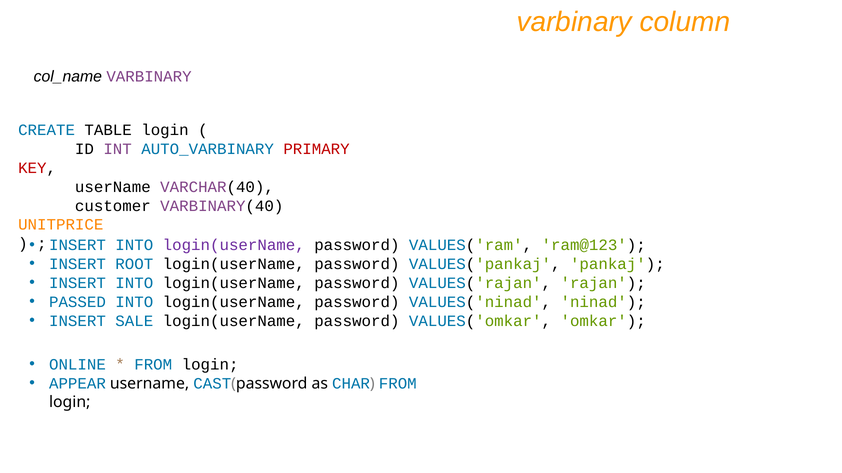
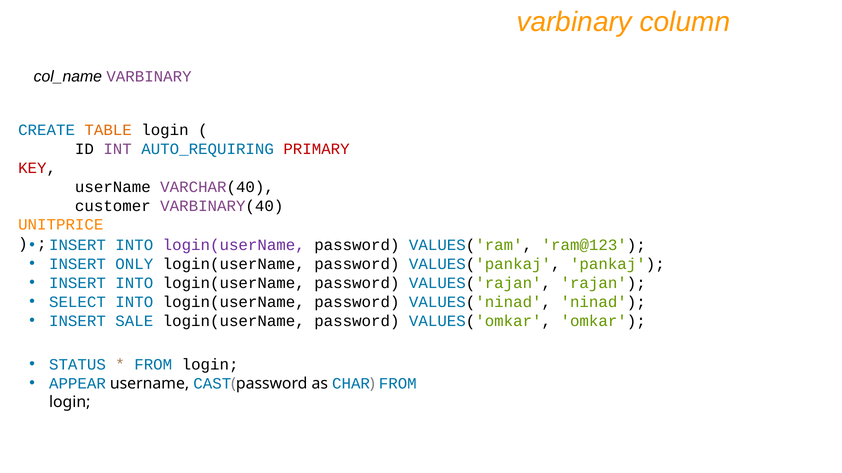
TABLE colour: black -> orange
AUTO_VARBINARY: AUTO_VARBINARY -> AUTO_REQUIRING
ROOT: ROOT -> ONLY
PASSED: PASSED -> SELECT
ONLINE: ONLINE -> STATUS
